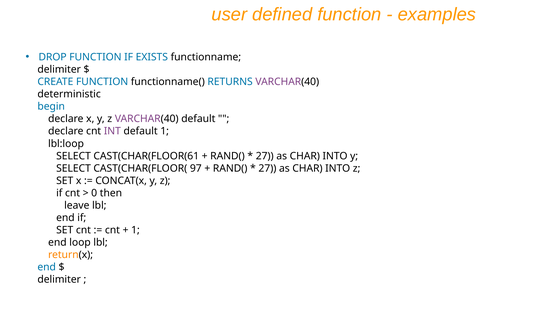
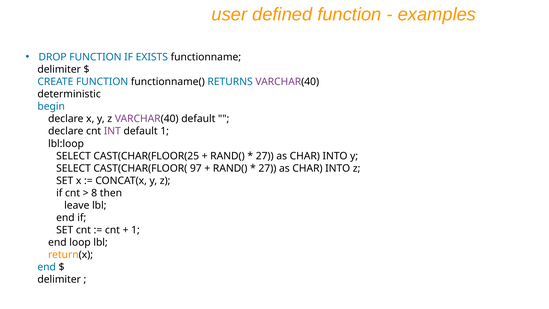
CAST(CHAR(FLOOR(61: CAST(CHAR(FLOOR(61 -> CAST(CHAR(FLOOR(25
0: 0 -> 8
